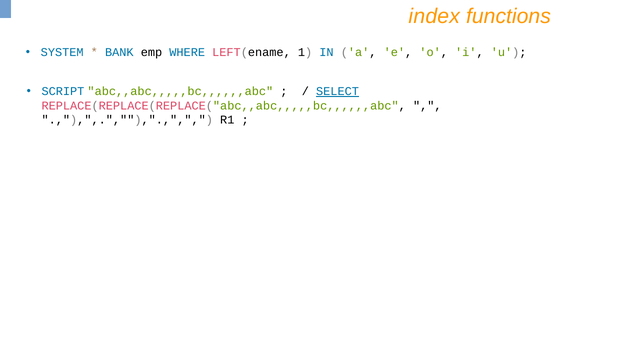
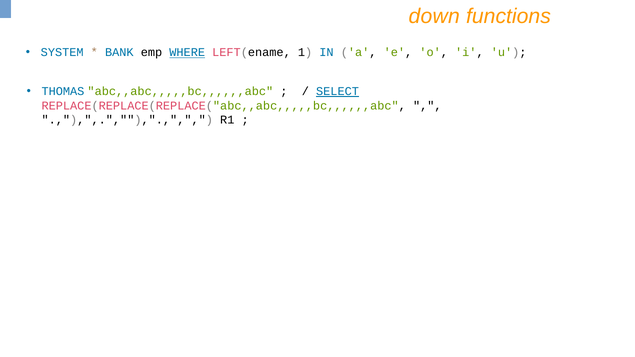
index: index -> down
WHERE underline: none -> present
SCRIPT: SCRIPT -> THOMAS
